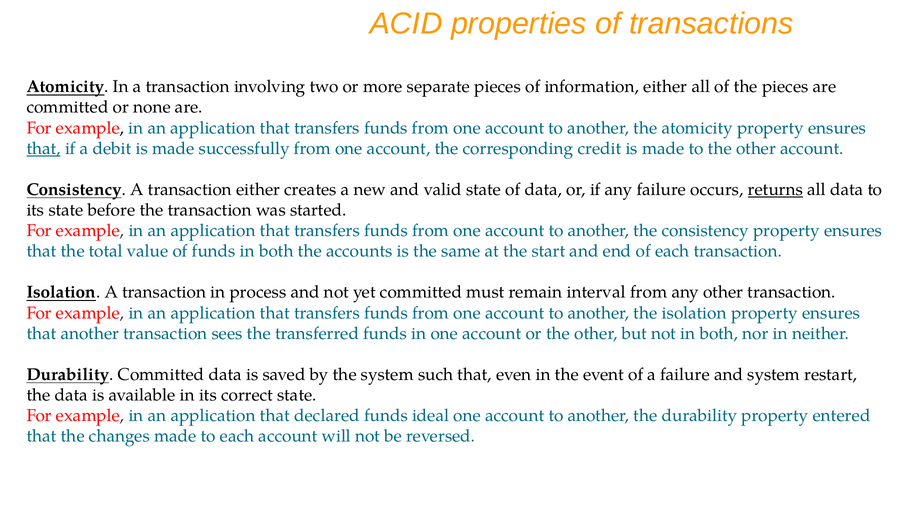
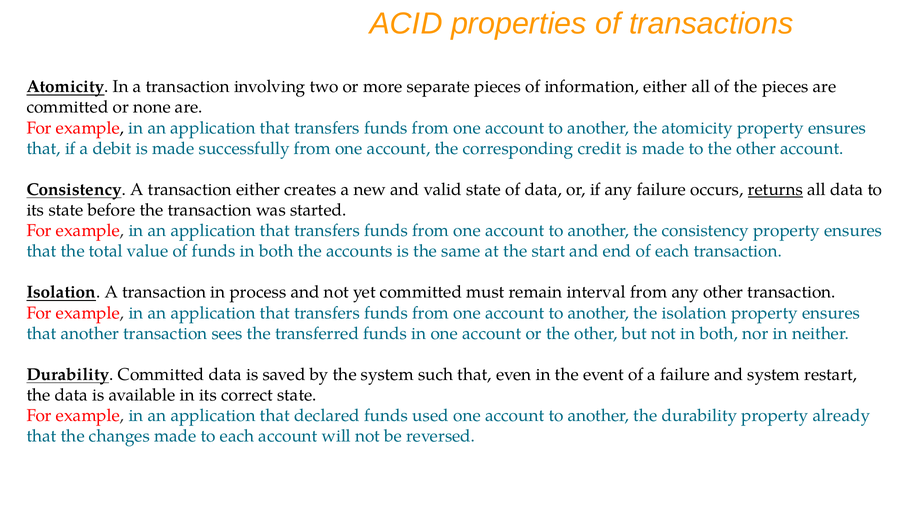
that at (44, 149) underline: present -> none
ideal: ideal -> used
entered: entered -> already
